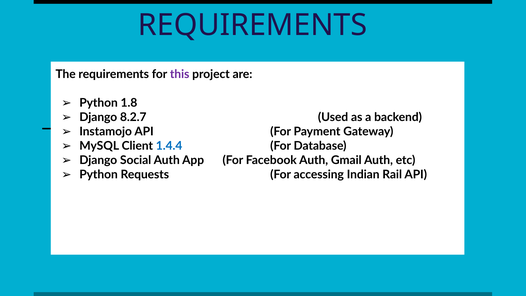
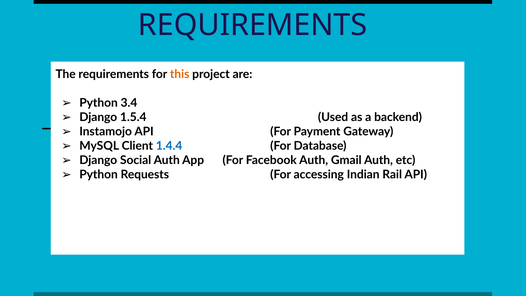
this colour: purple -> orange
1.8: 1.8 -> 3.4
8.2.7: 8.2.7 -> 1.5.4
